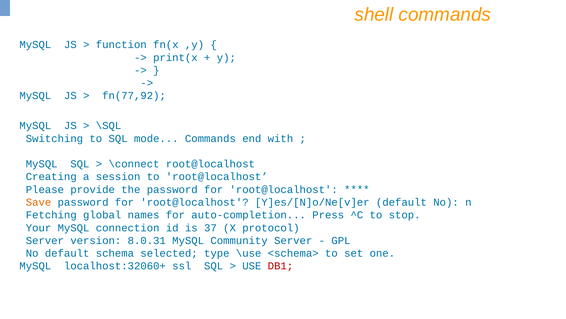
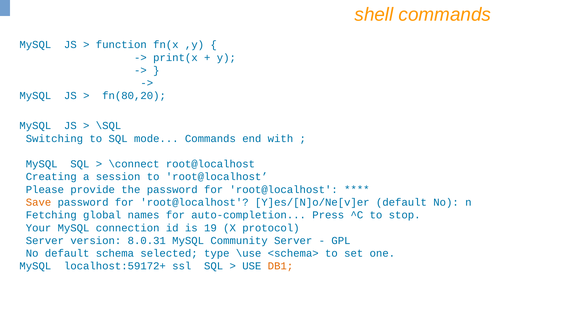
fn(77,92: fn(77,92 -> fn(80,20
37: 37 -> 19
localhost:32060+: localhost:32060+ -> localhost:59172+
DB1 colour: red -> orange
